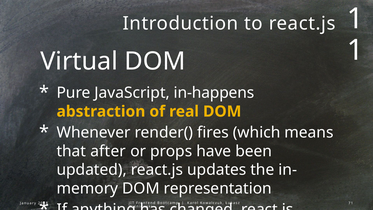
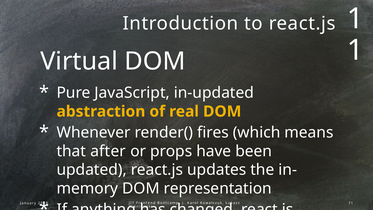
in-happens: in-happens -> in-updated
